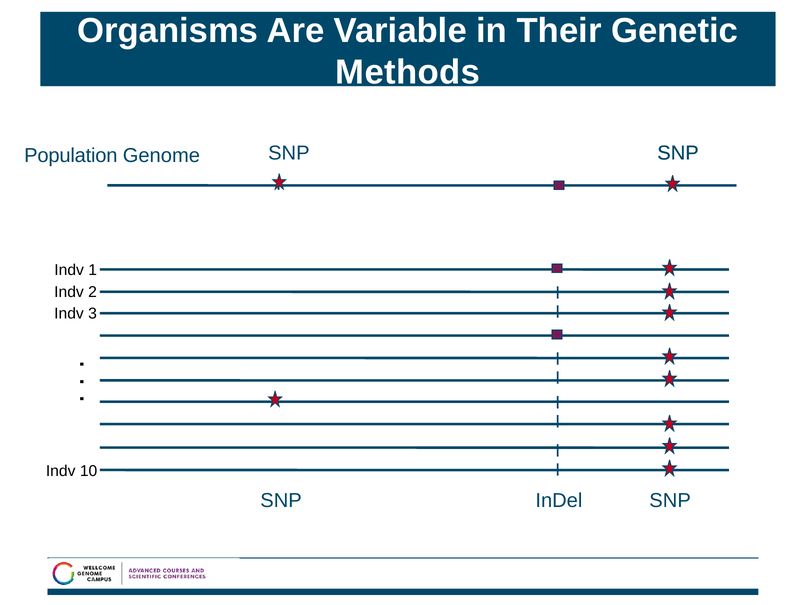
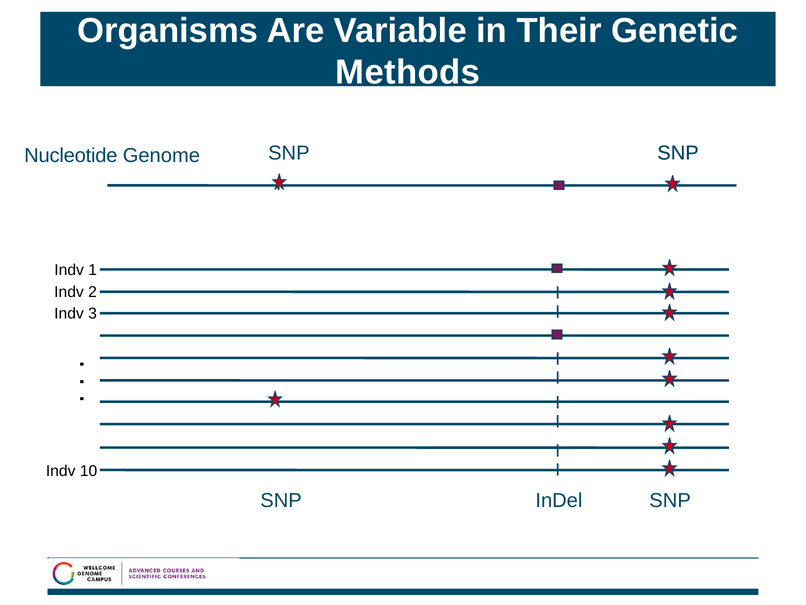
Population: Population -> Nucleotide
